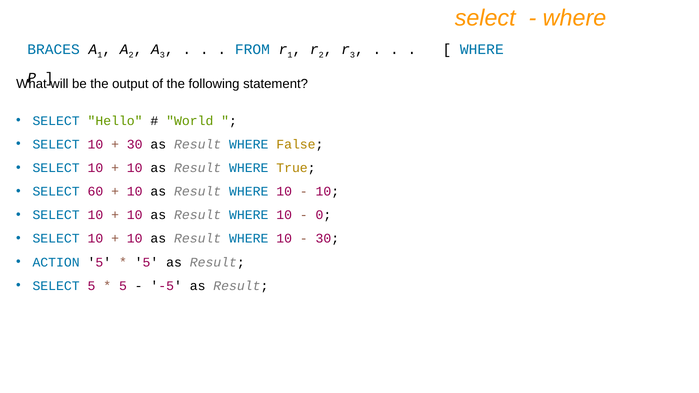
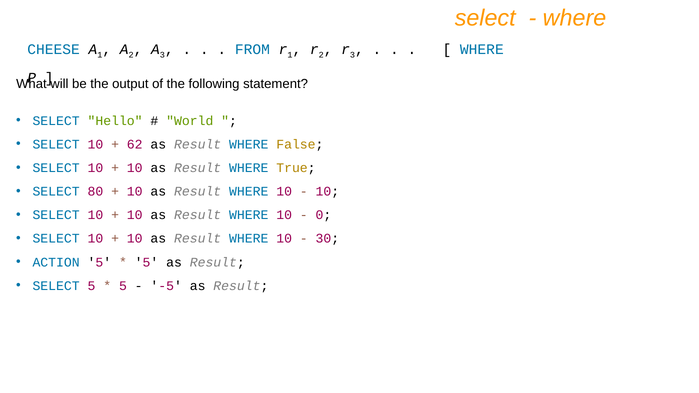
BRACES: BRACES -> CHEESE
30 at (135, 144): 30 -> 62
60: 60 -> 80
